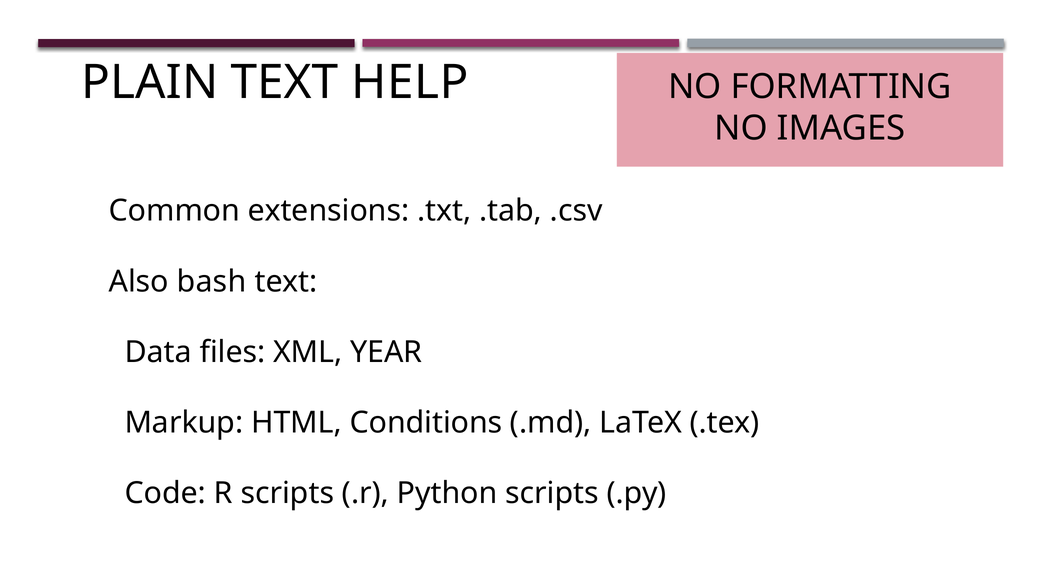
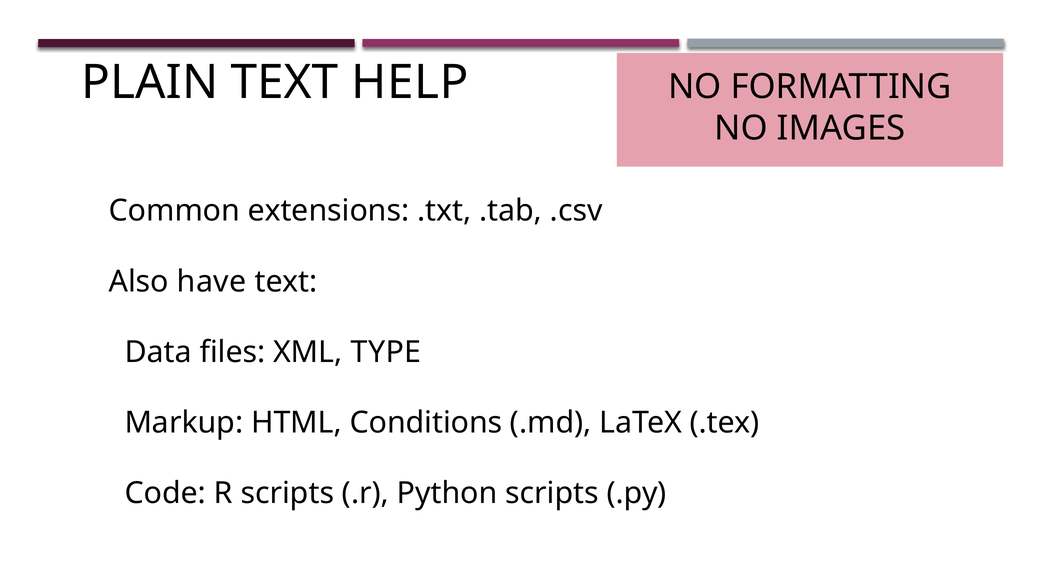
bash: bash -> have
YEAR: YEAR -> TYPE
